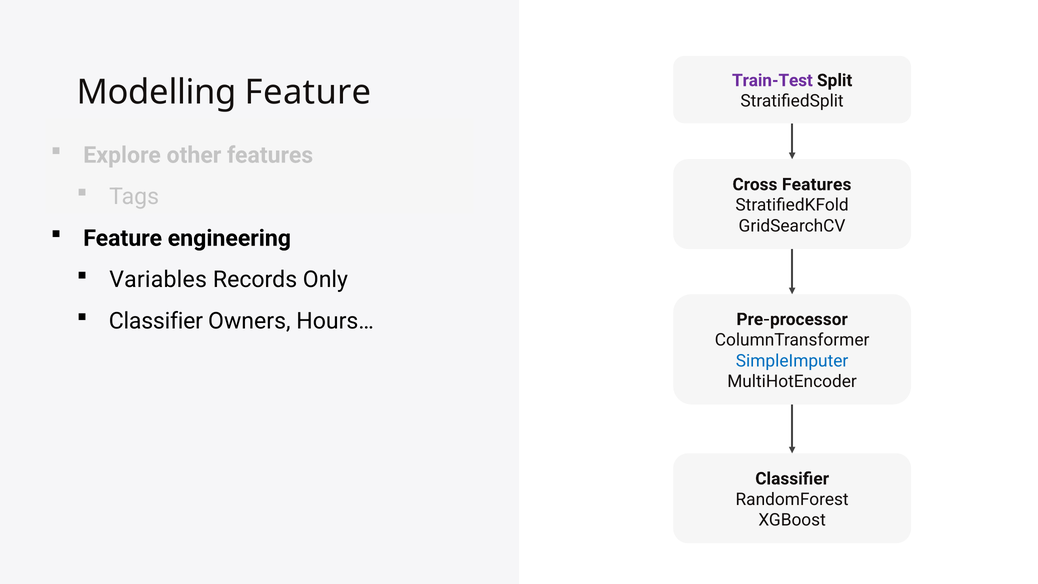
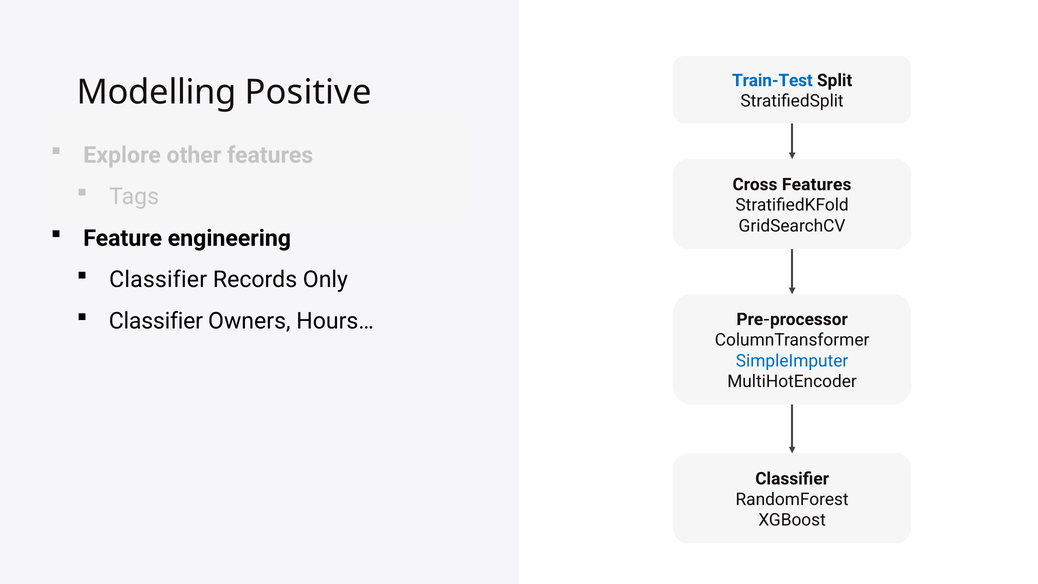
Train-Test colour: purple -> blue
Modelling Feature: Feature -> Positive
Variables at (158, 280): Variables -> Classifier
